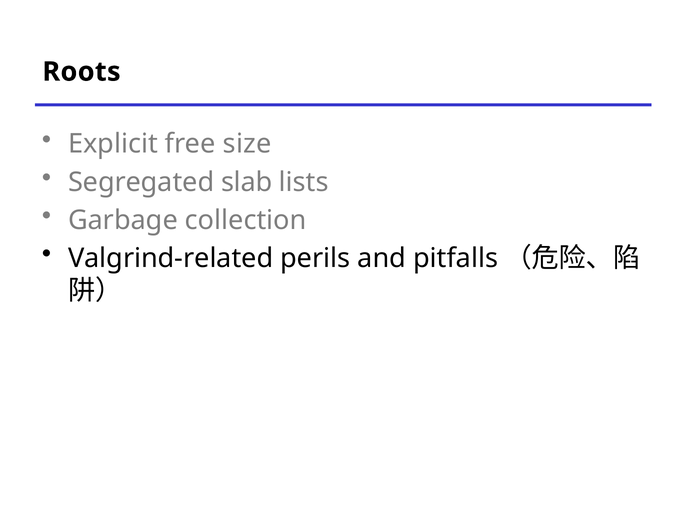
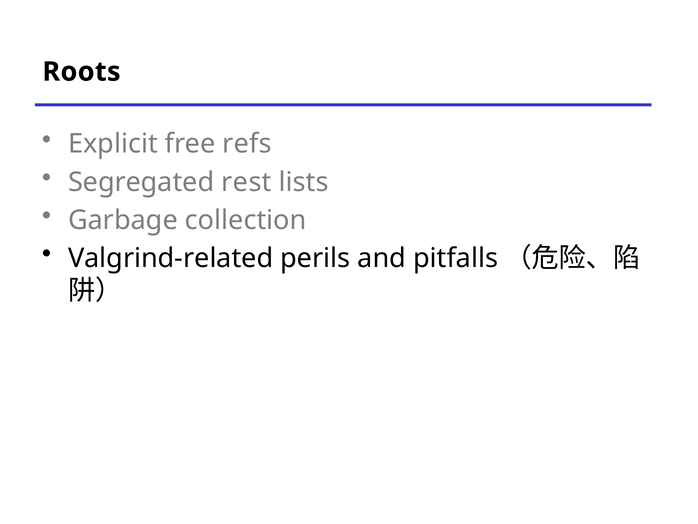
size: size -> refs
slab: slab -> rest
